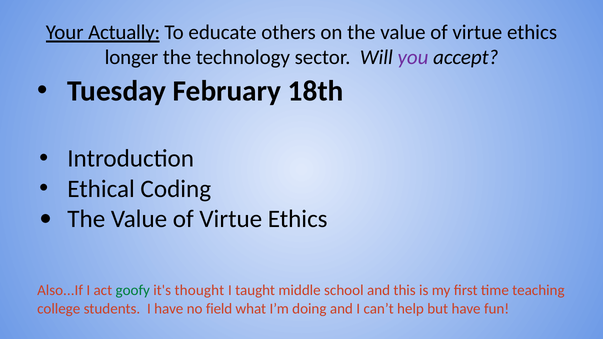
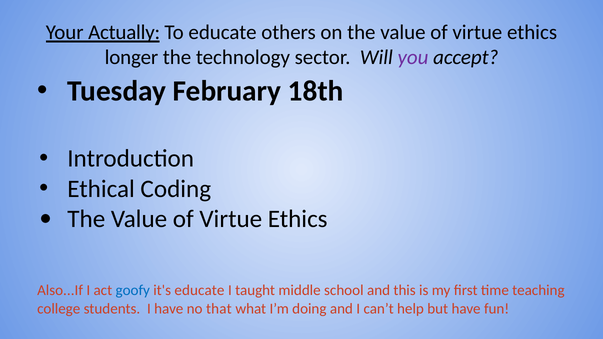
goofy colour: green -> blue
it's thought: thought -> educate
field: field -> that
